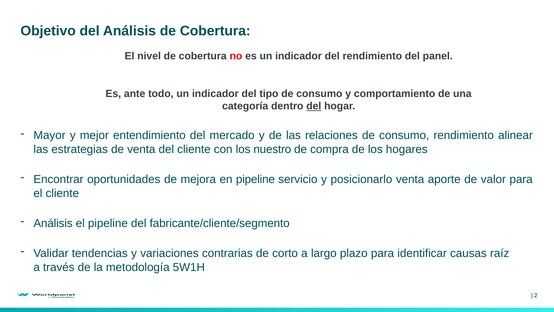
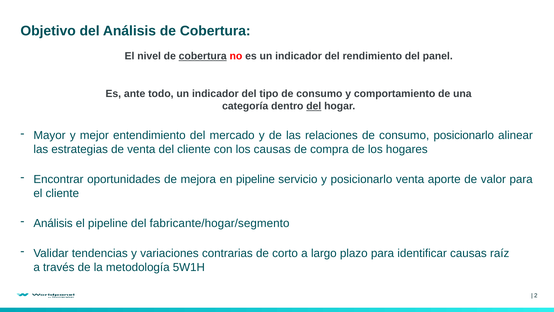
cobertura at (203, 56) underline: none -> present
consumo rendimiento: rendimiento -> posicionarlo
los nuestro: nuestro -> causas
fabricante/cliente/segmento: fabricante/cliente/segmento -> fabricante/hogar/segmento
